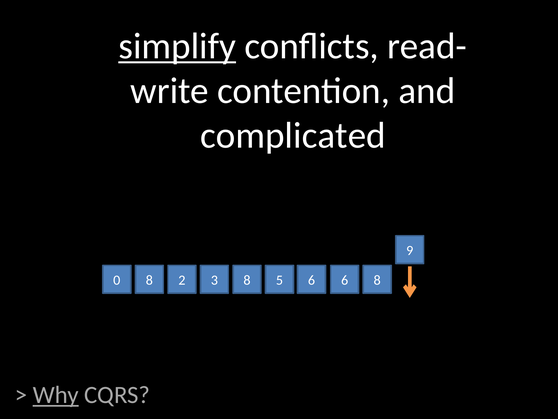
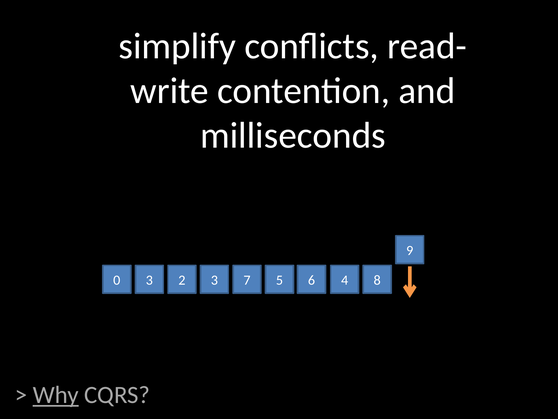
simplify underline: present -> none
complicated: complicated -> milliseconds
0 8: 8 -> 3
3 8: 8 -> 7
6 6: 6 -> 4
